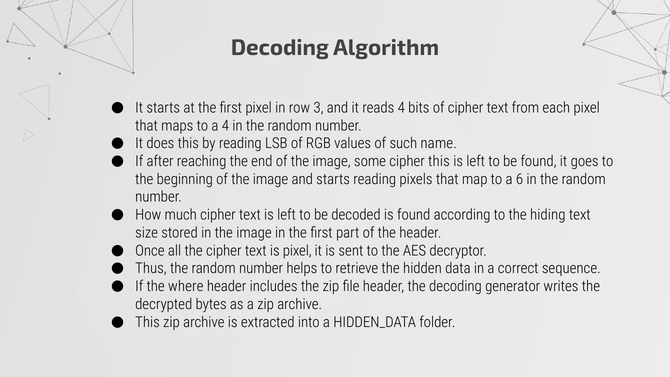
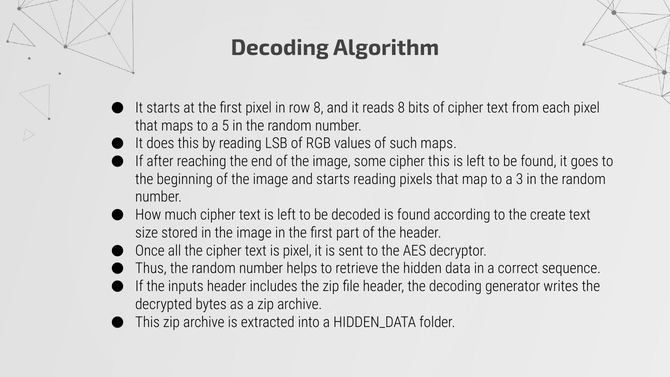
row 3: 3 -> 8
reads 4: 4 -> 8
a 4: 4 -> 5
such name: name -> maps
6: 6 -> 3
hiding: hiding -> create
where: where -> inputs
